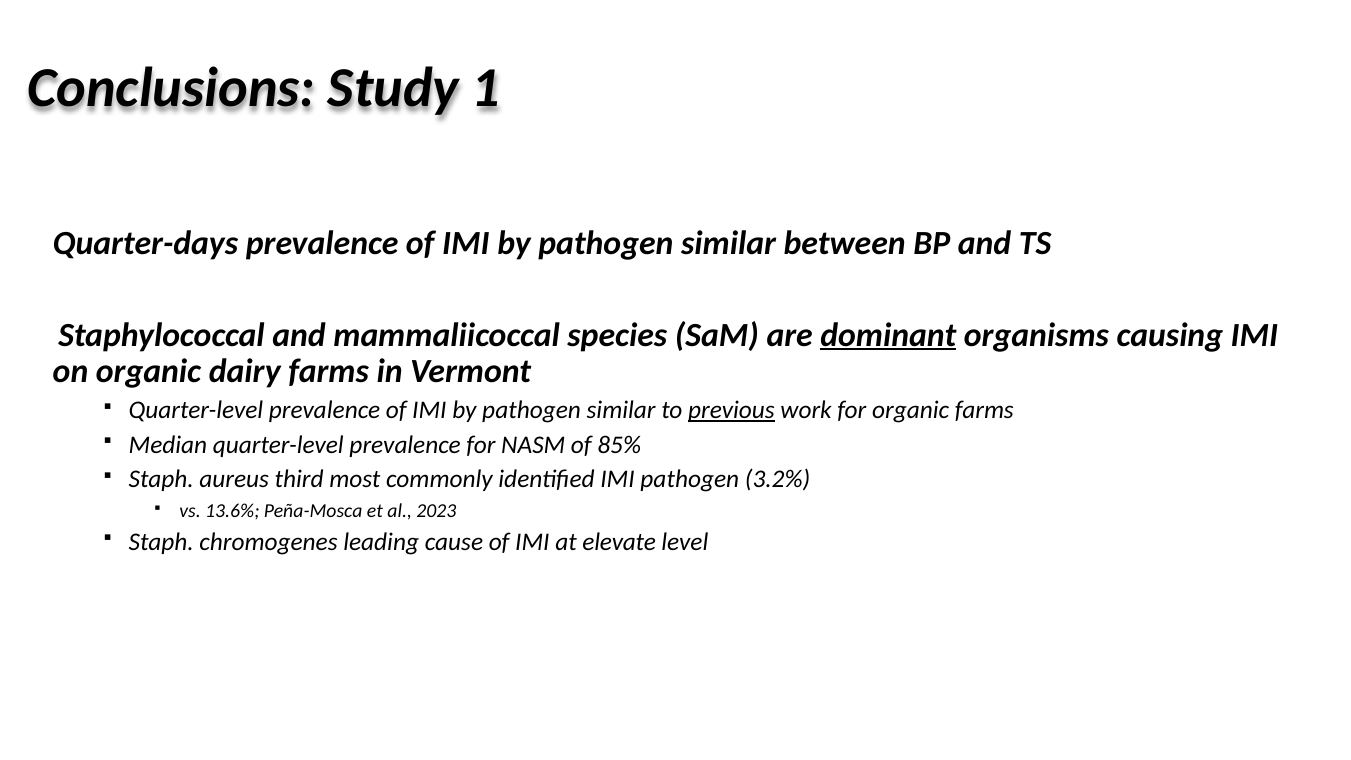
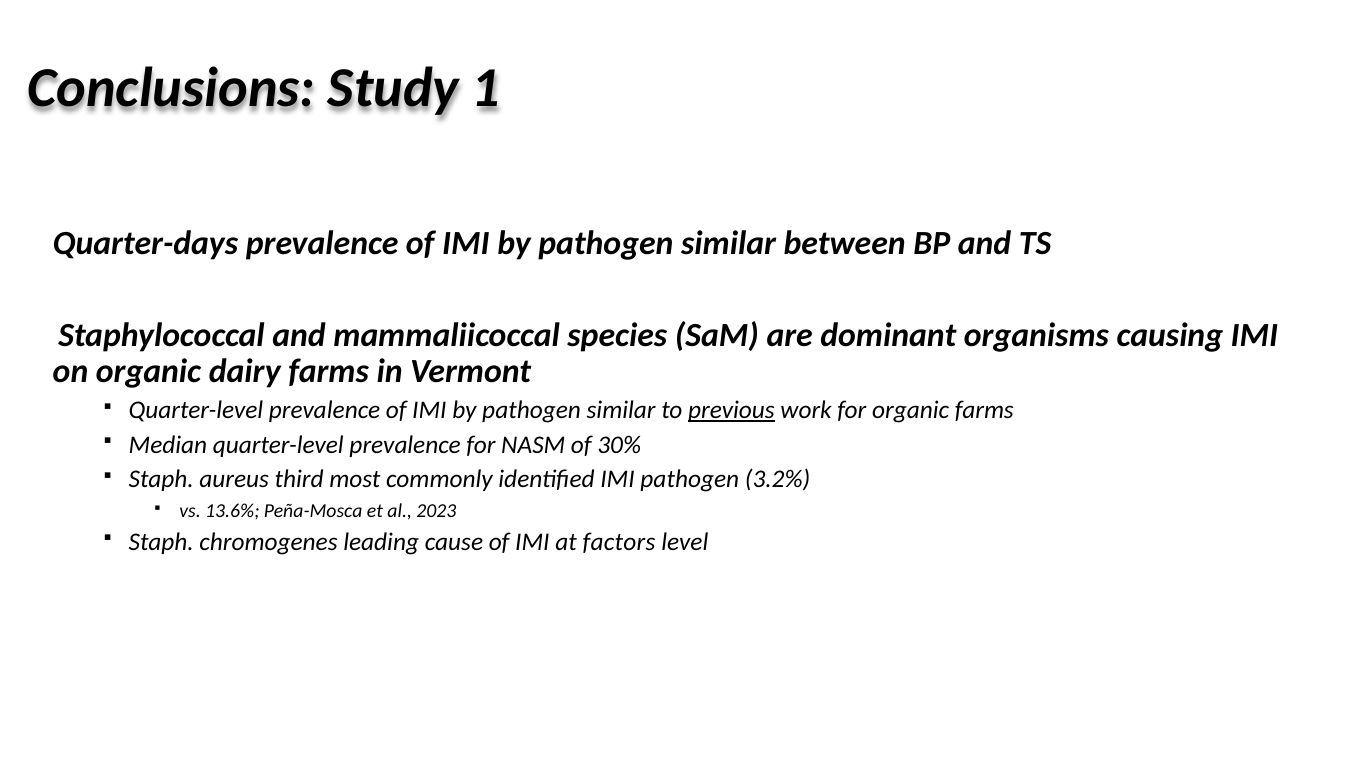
dominant underline: present -> none
85%: 85% -> 30%
elevate: elevate -> factors
